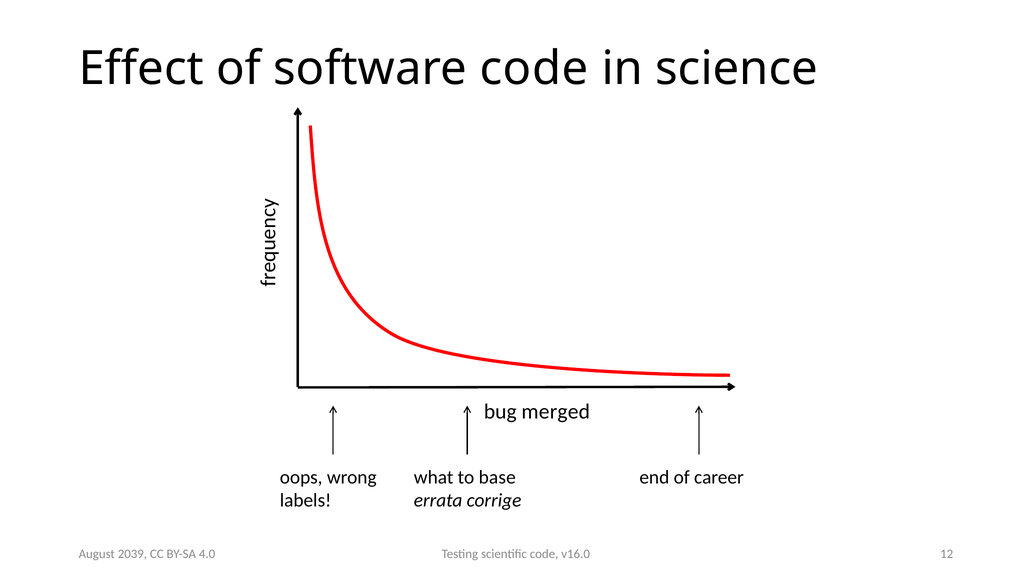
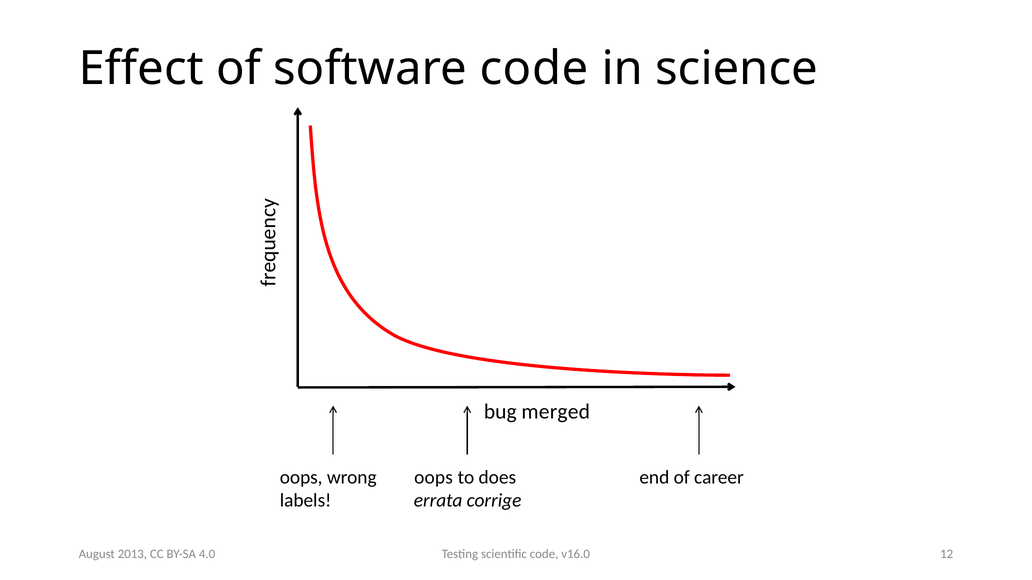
what at (434, 478): what -> oops
base: base -> does
2039: 2039 -> 2013
